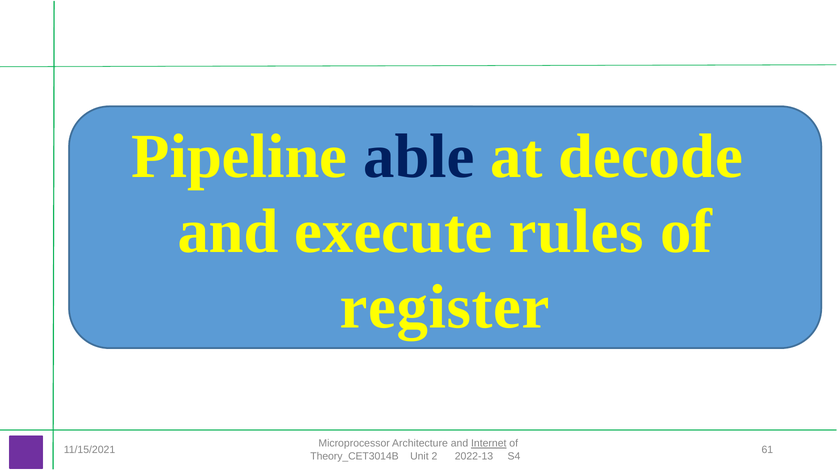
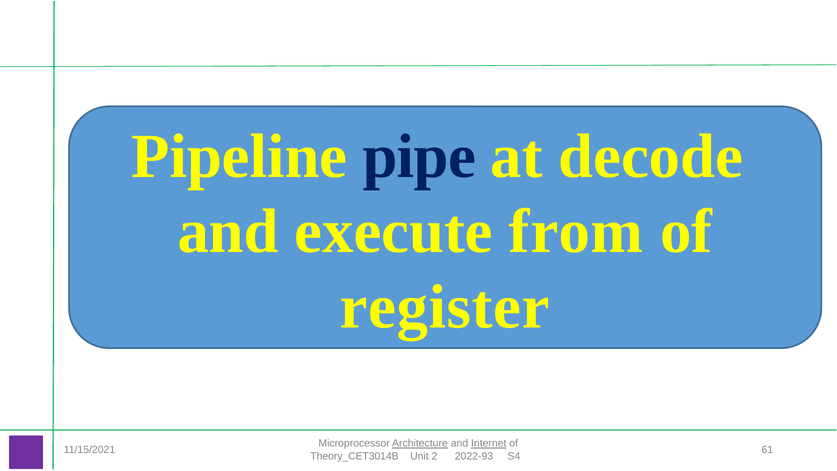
able: able -> pipe
rules: rules -> from
Architecture underline: none -> present
2022-13: 2022-13 -> 2022-93
